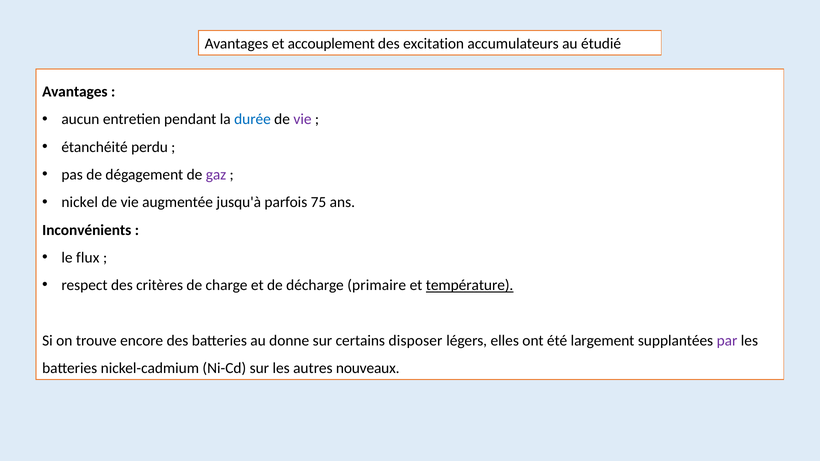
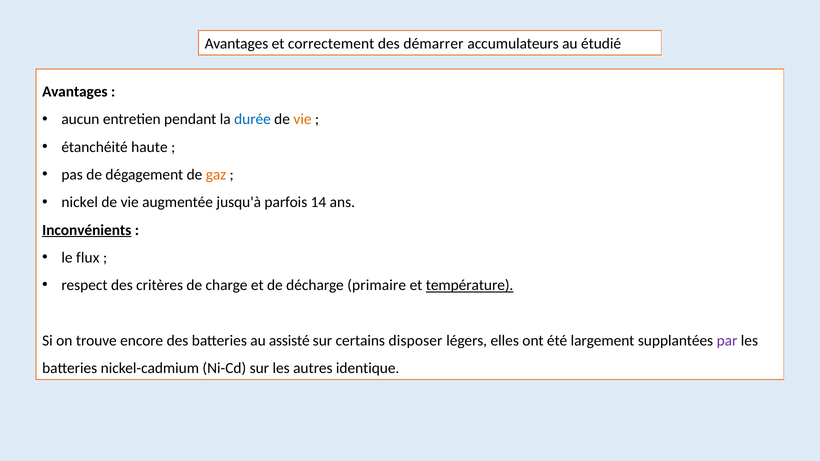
accouplement: accouplement -> correctement
excitation: excitation -> démarrer
vie at (302, 119) colour: purple -> orange
perdu: perdu -> haute
gaz colour: purple -> orange
75: 75 -> 14
Inconvénients underline: none -> present
donne: donne -> assisté
nouveaux: nouveaux -> identique
